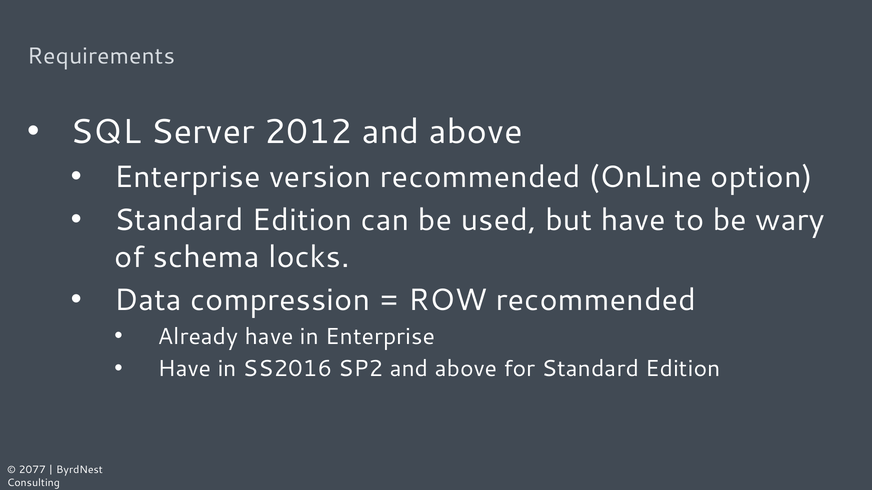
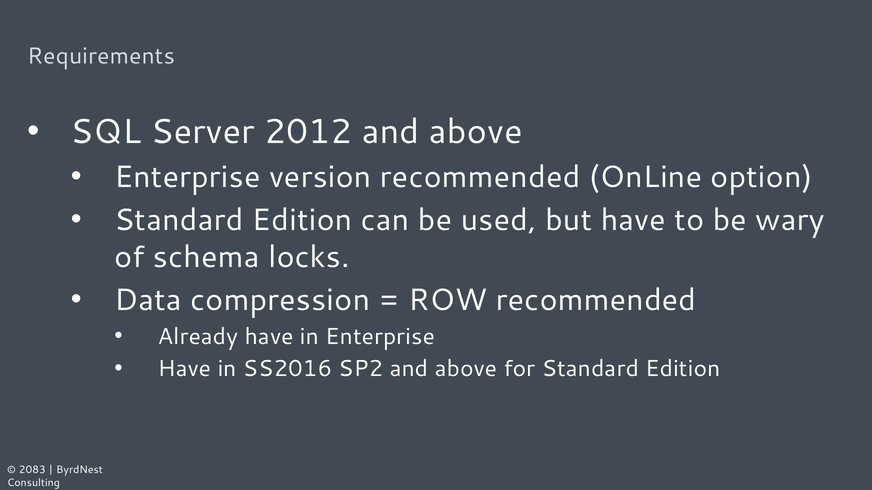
2077: 2077 -> 2083
